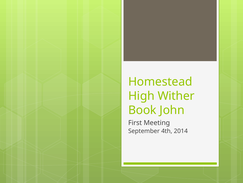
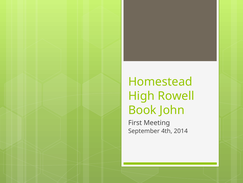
Wither: Wither -> Rowell
